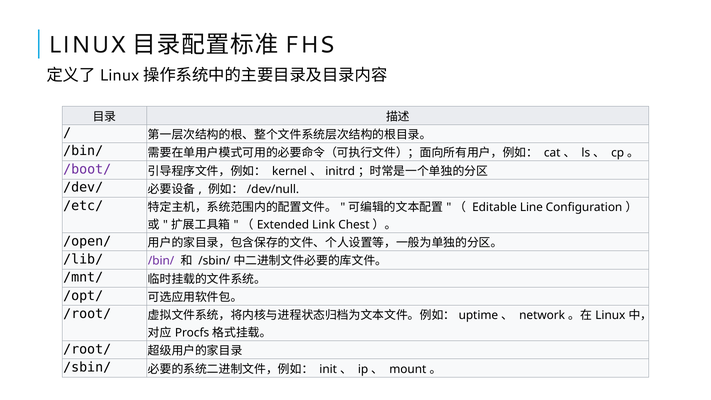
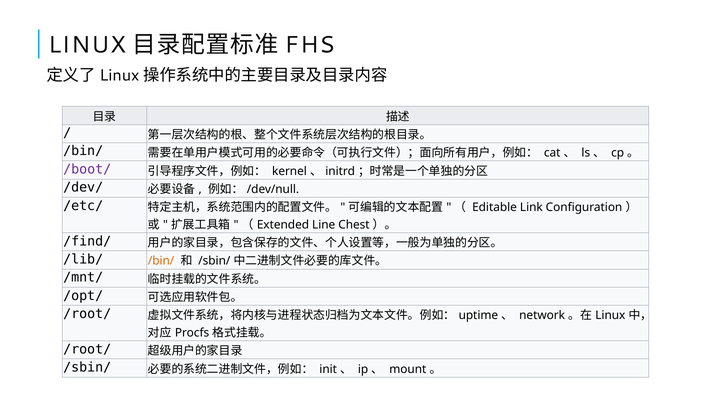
Line: Line -> Link
Link: Link -> Line
/open/: /open/ -> /find/
/bin/ at (161, 261) colour: purple -> orange
